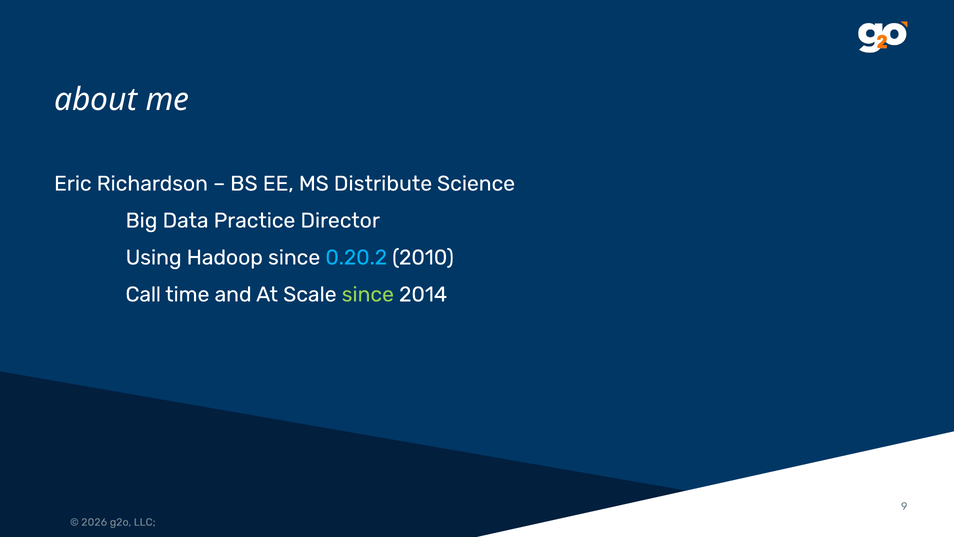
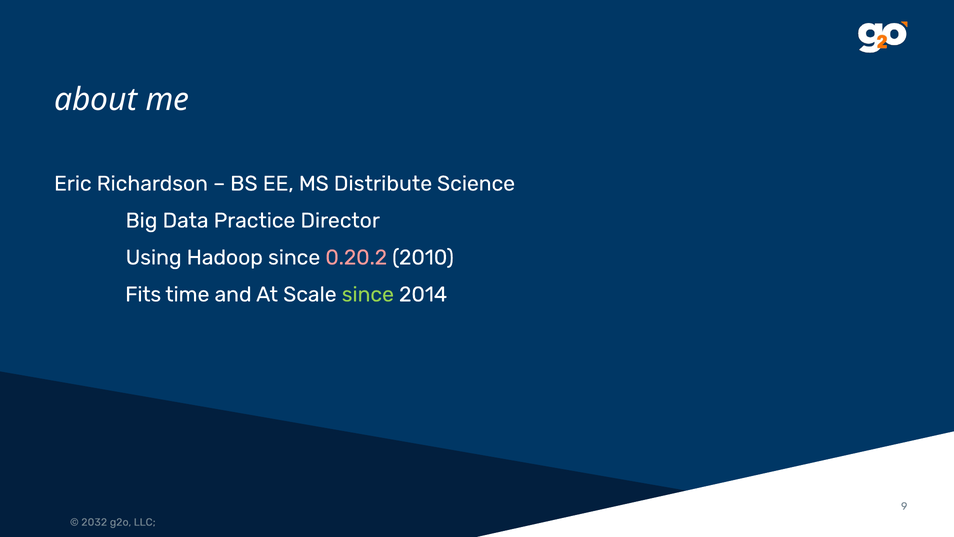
0.20.2 colour: light blue -> pink
Call: Call -> Fits
2026: 2026 -> 2032
